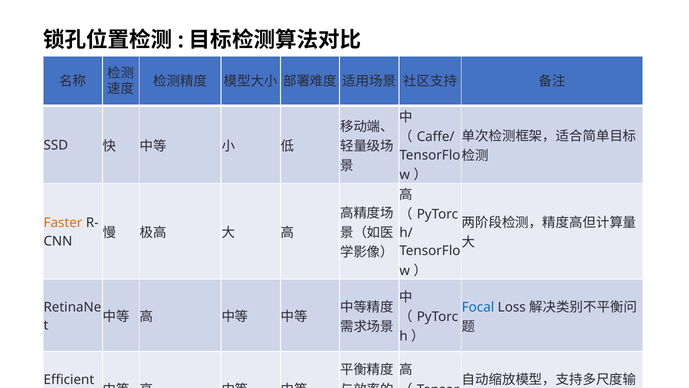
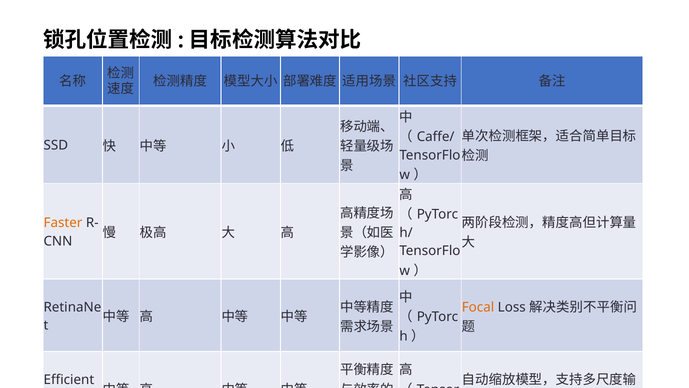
Focal colour: blue -> orange
